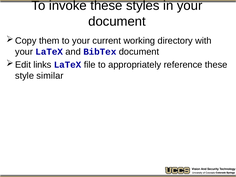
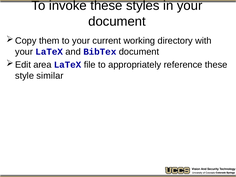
links: links -> area
